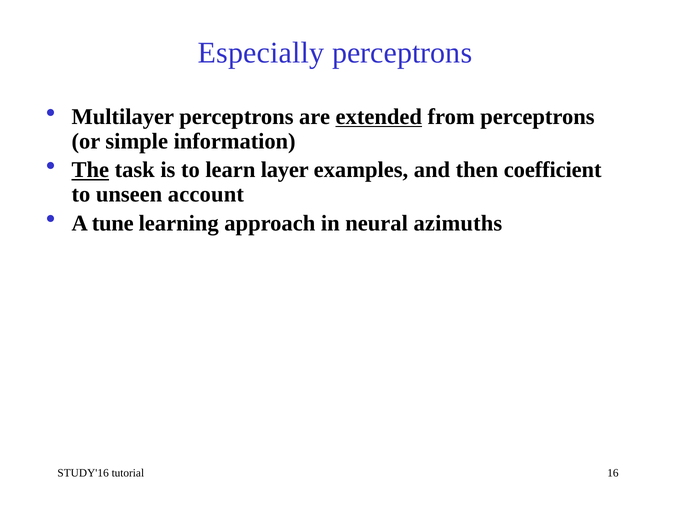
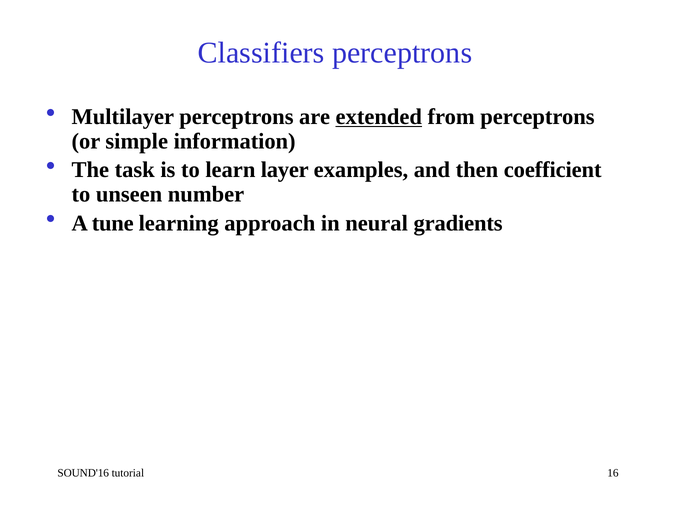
Especially: Especially -> Classifiers
The underline: present -> none
account: account -> number
azimuths: azimuths -> gradients
STUDY'16: STUDY'16 -> SOUND'16
